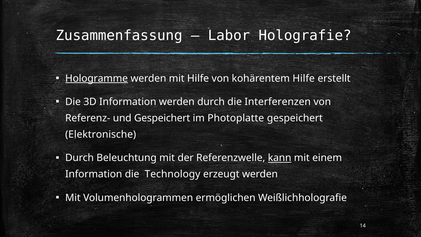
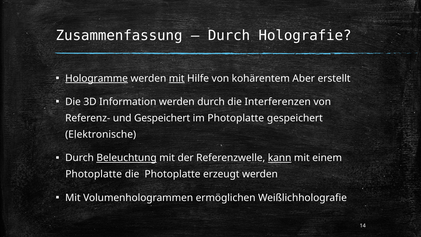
Labor at (229, 35): Labor -> Durch
mit at (177, 78) underline: none -> present
kohärentem Hilfe: Hilfe -> Aber
Beleuchtung underline: none -> present
Information at (94, 174): Information -> Photoplatte
die Technology: Technology -> Photoplatte
